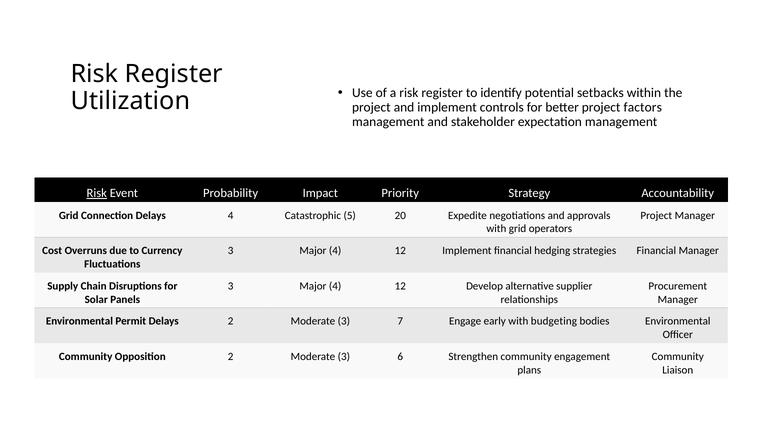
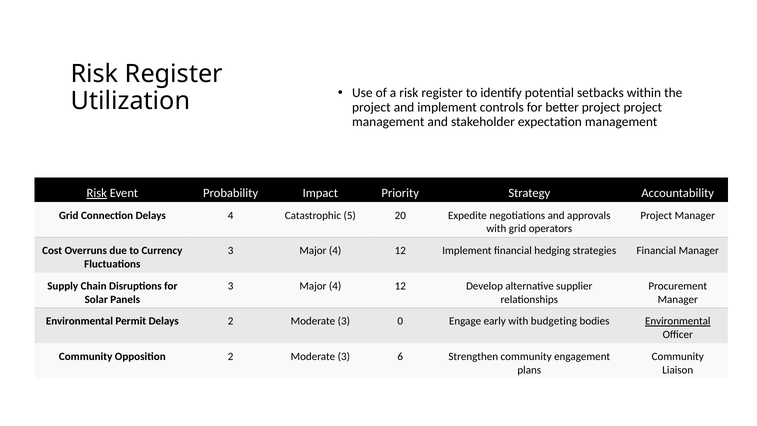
project factors: factors -> project
7: 7 -> 0
Environmental at (678, 321) underline: none -> present
